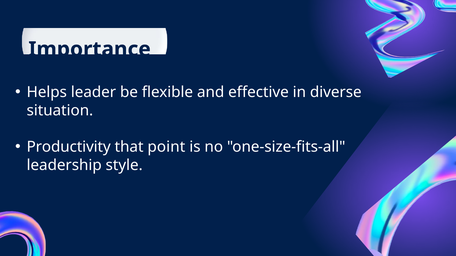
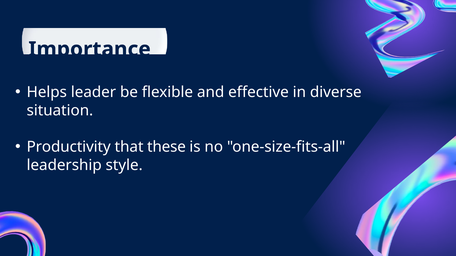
point: point -> these
